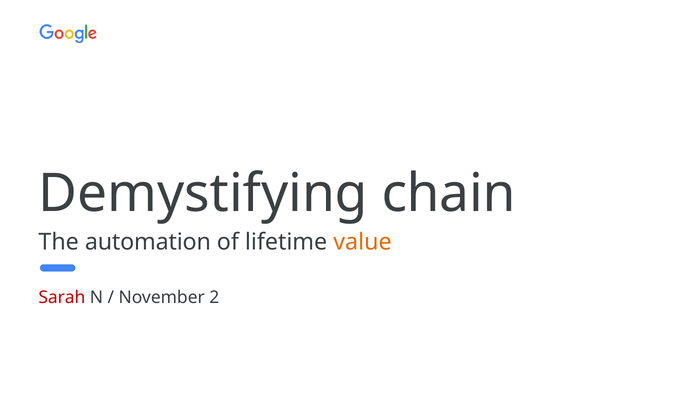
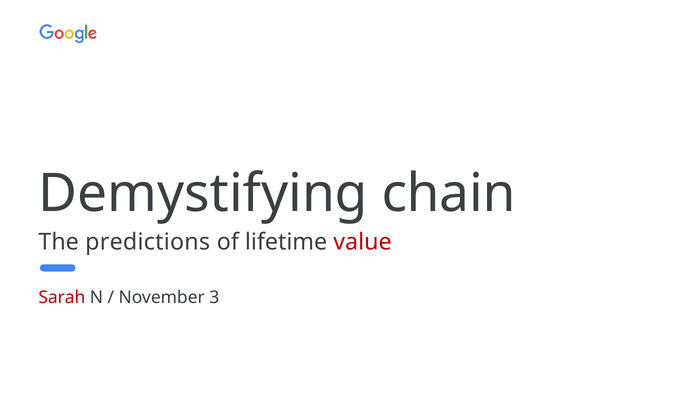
automation: automation -> predictions
value colour: orange -> red
2: 2 -> 3
